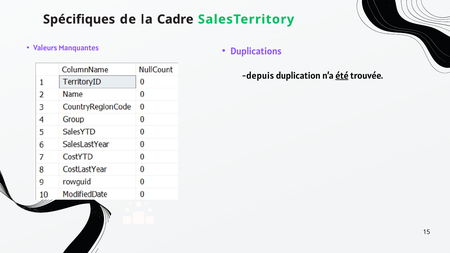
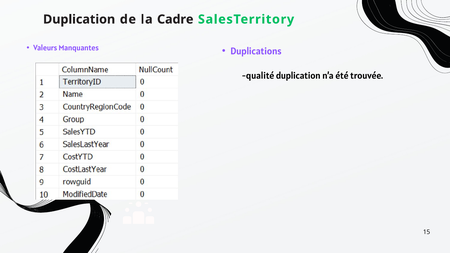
Spécifiques at (79, 19): Spécifiques -> Duplication
depuis: depuis -> qualité
été underline: present -> none
